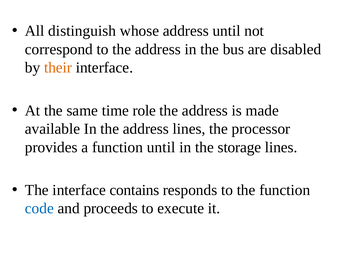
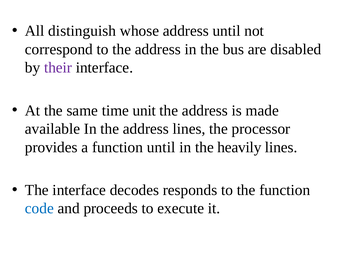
their colour: orange -> purple
role: role -> unit
storage: storage -> heavily
contains: contains -> decodes
